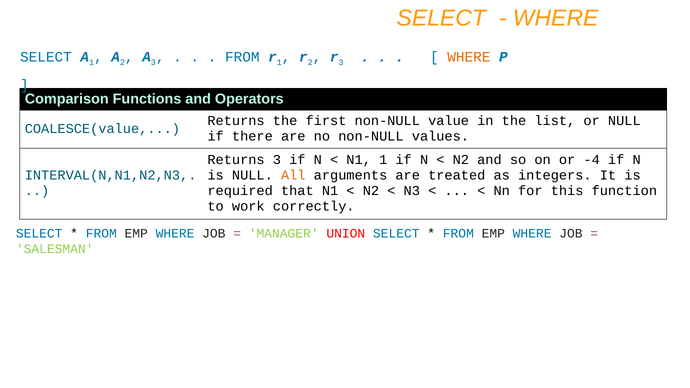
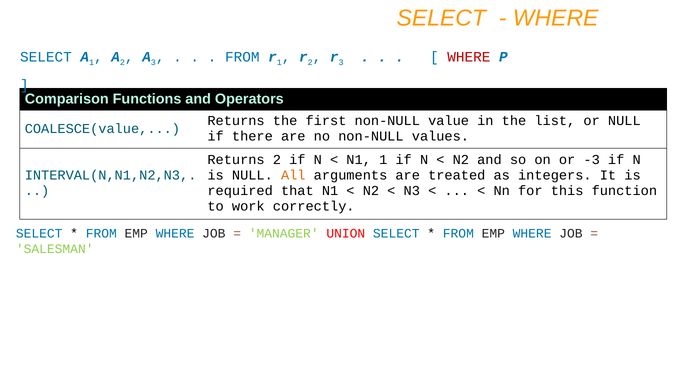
WHERE at (469, 57) colour: orange -> red
Returns 3: 3 -> 2
-4: -4 -> -3
